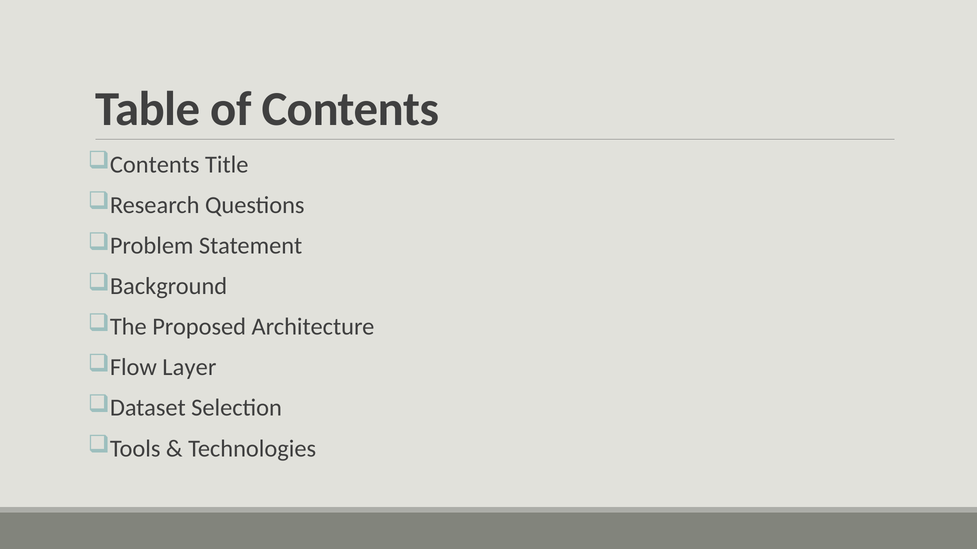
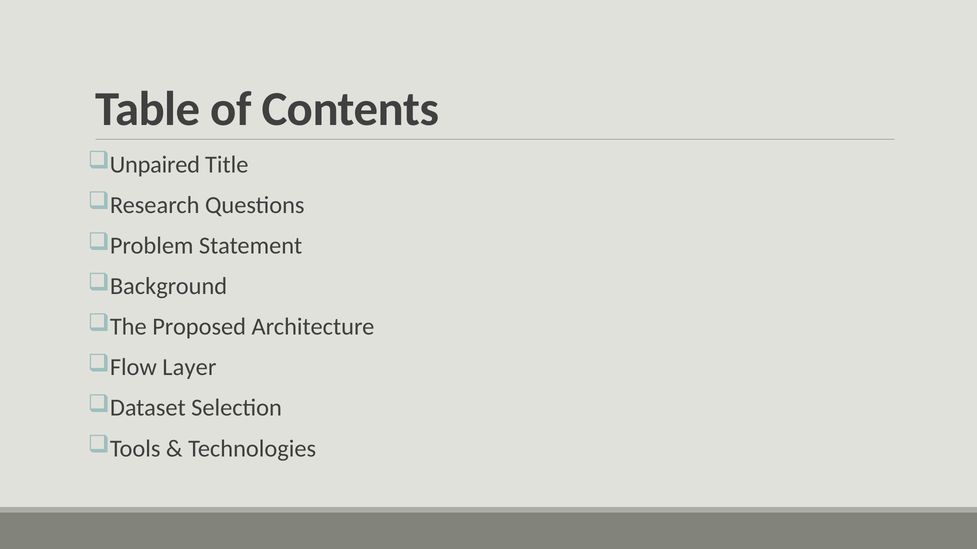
Contents at (155, 165): Contents -> Unpaired
